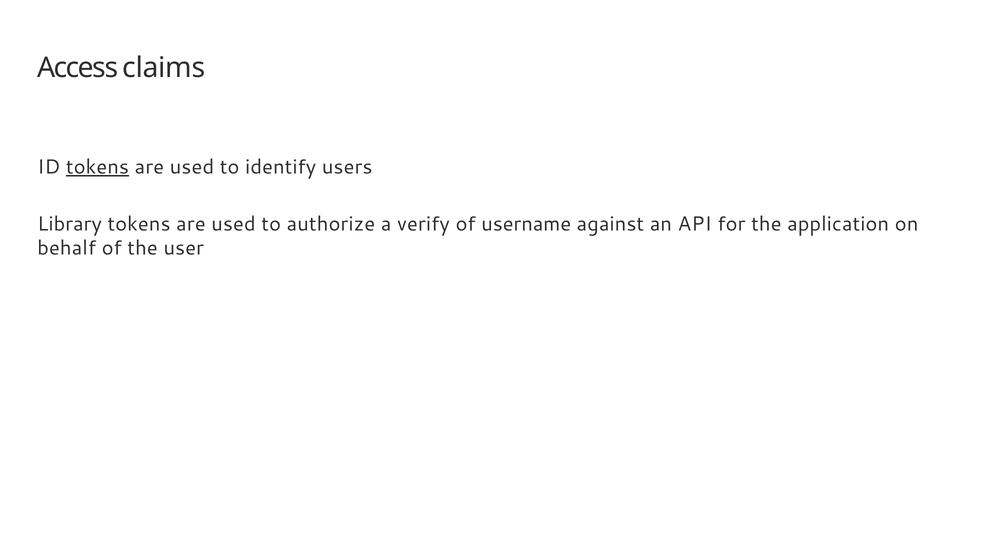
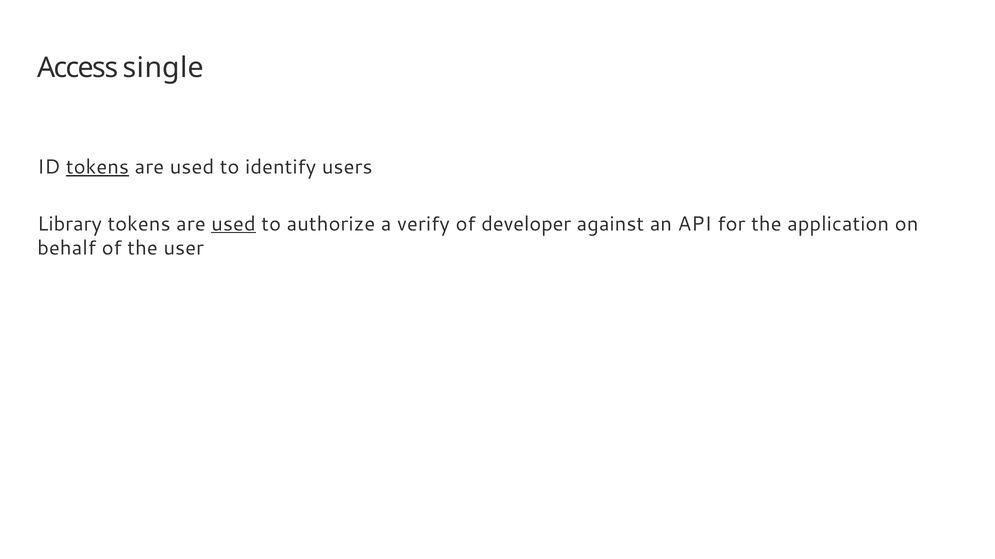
claims: claims -> single
used at (233, 224) underline: none -> present
username: username -> developer
